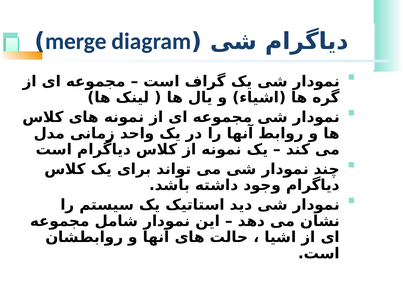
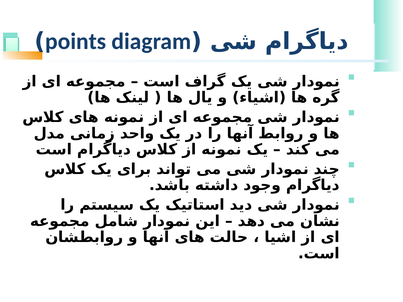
merge: merge -> points
